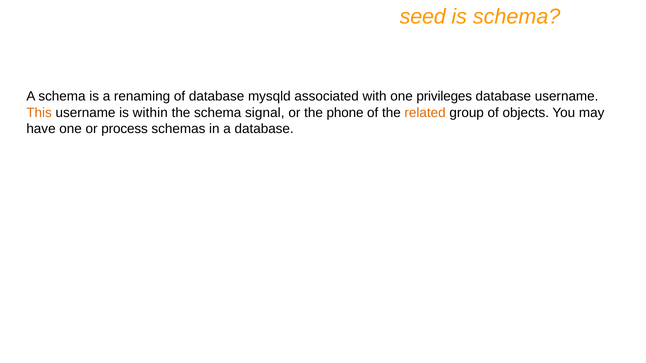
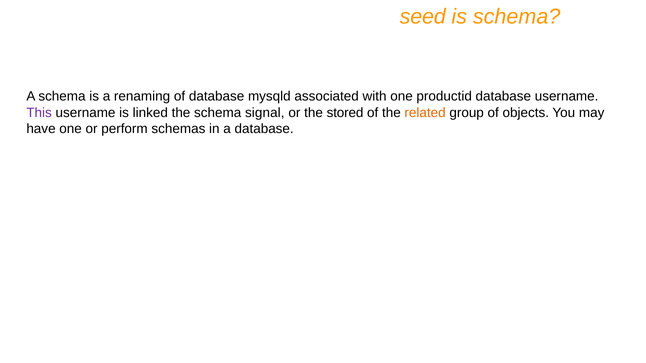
privileges: privileges -> productid
This colour: orange -> purple
within: within -> linked
phone: phone -> stored
process: process -> perform
